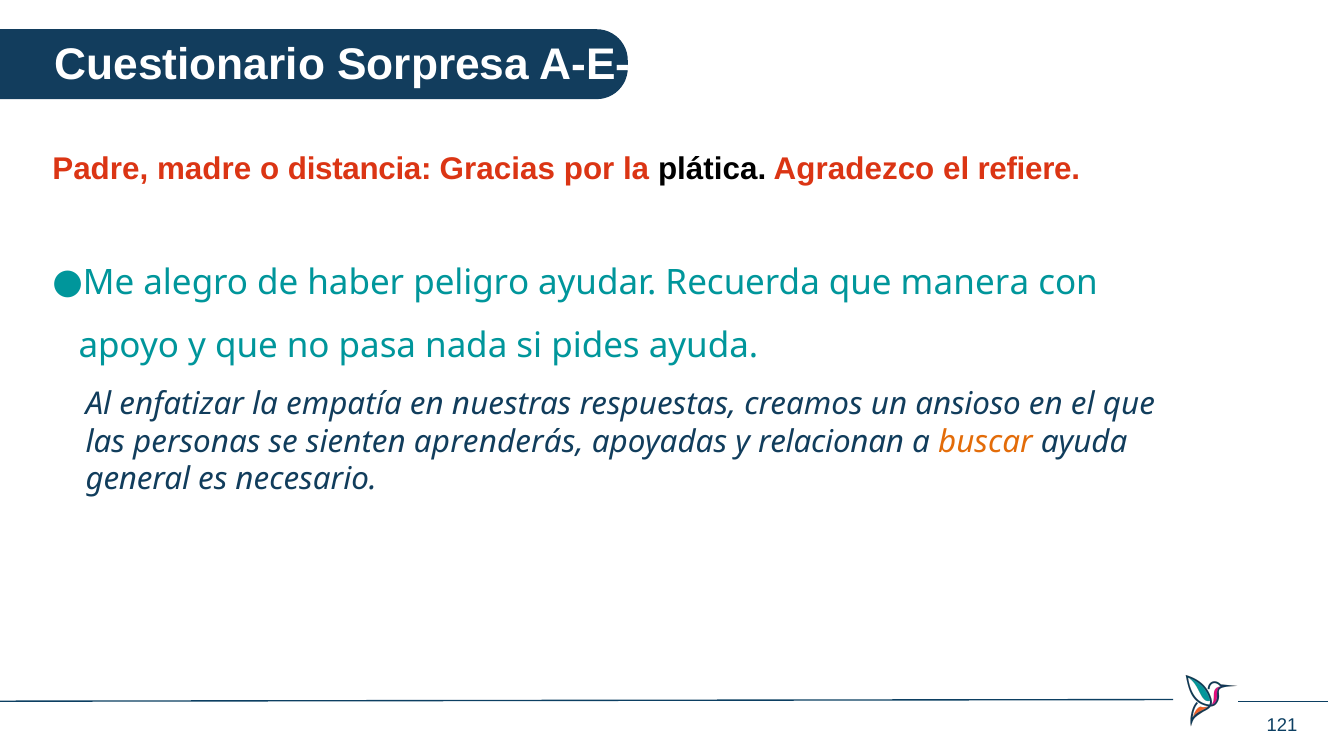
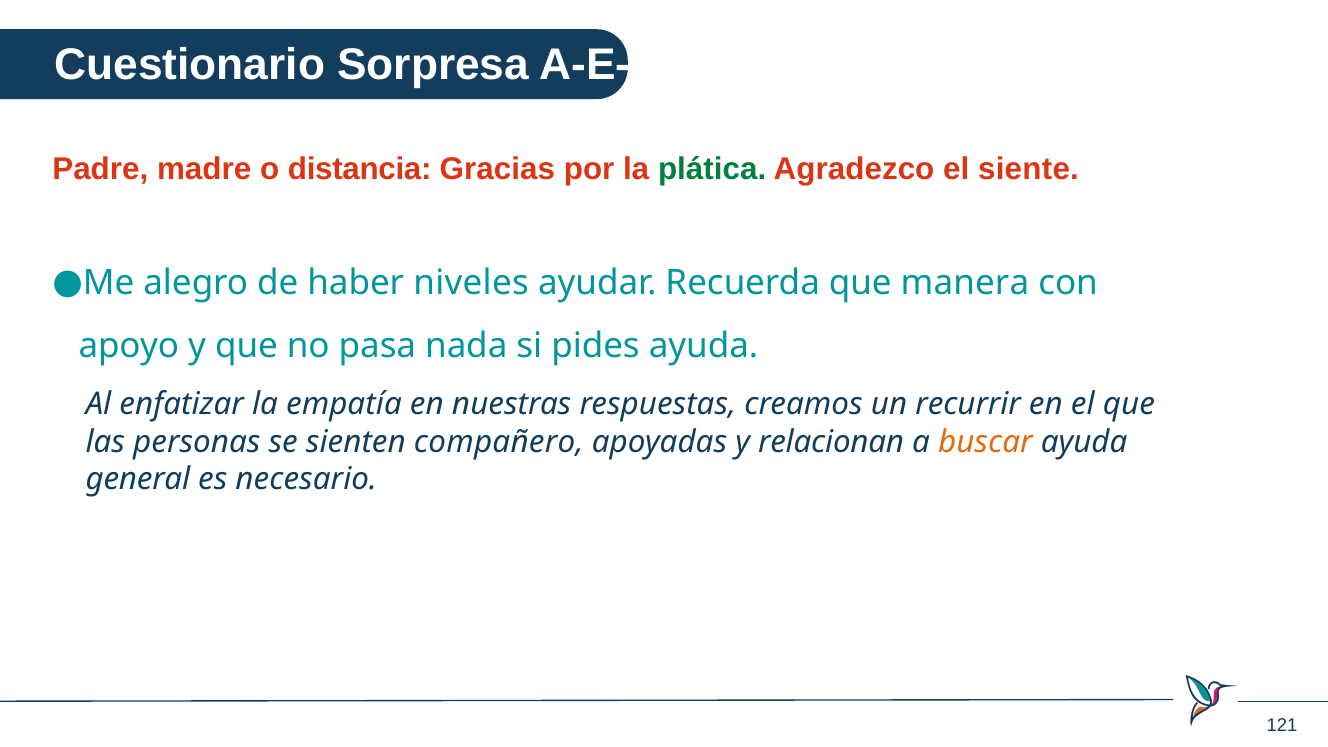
plática colour: black -> green
refiere: refiere -> siente
peligro: peligro -> niveles
ansioso: ansioso -> recurrir
aprenderás: aprenderás -> compañero
